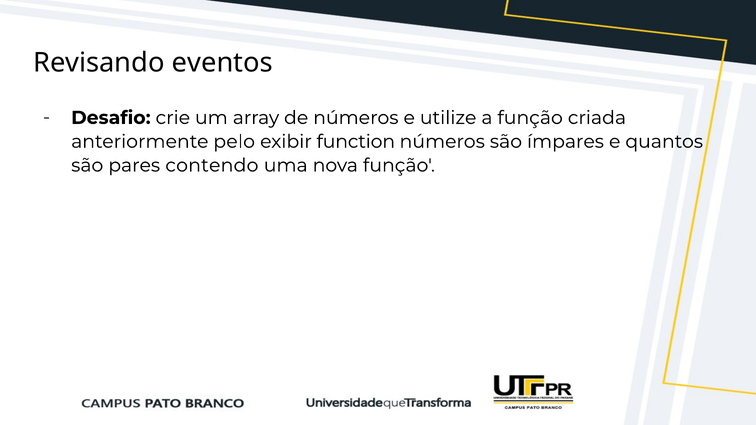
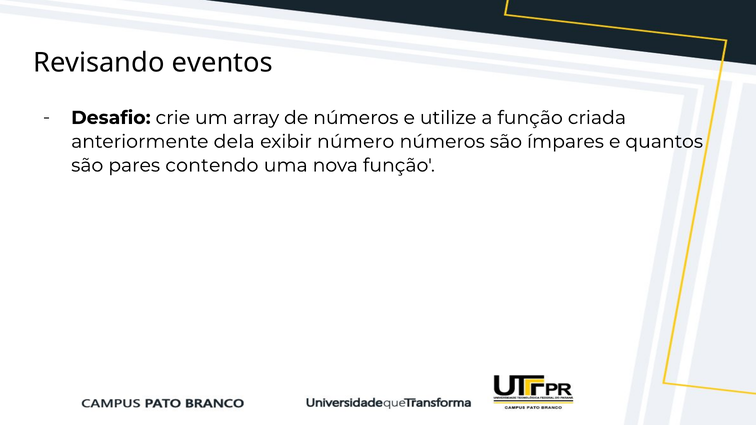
pelo: pelo -> dela
function: function -> número
